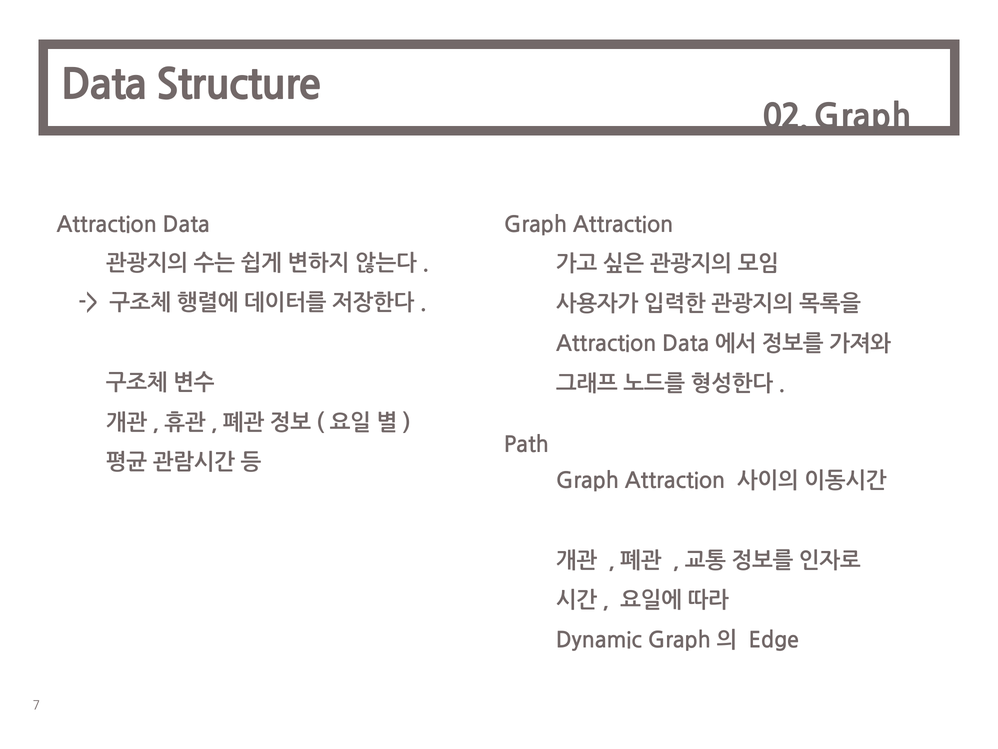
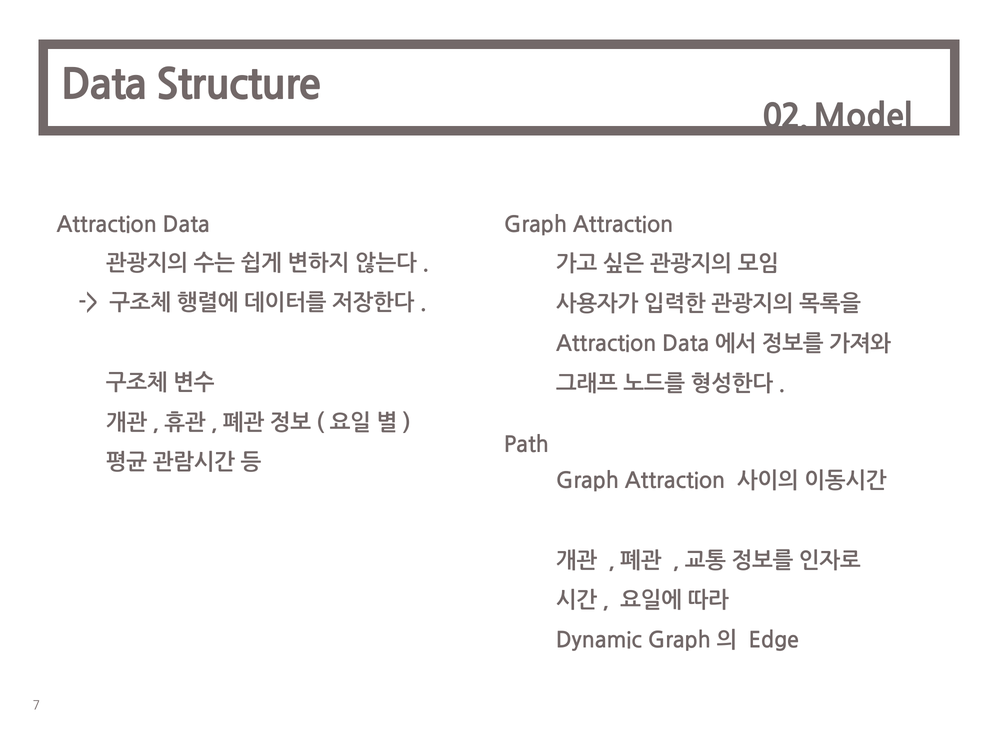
02 Graph: Graph -> Model
